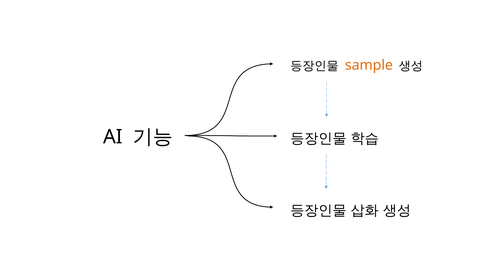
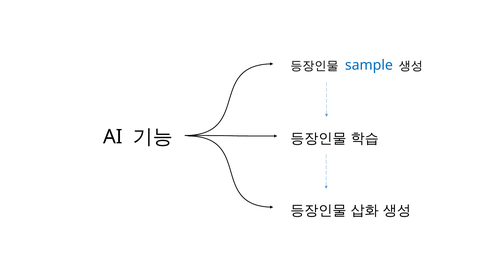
sample colour: orange -> blue
